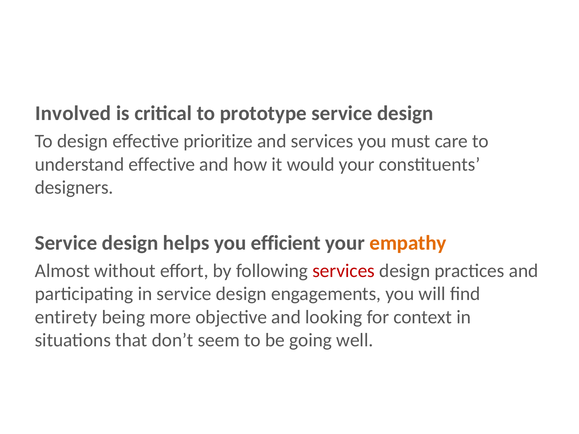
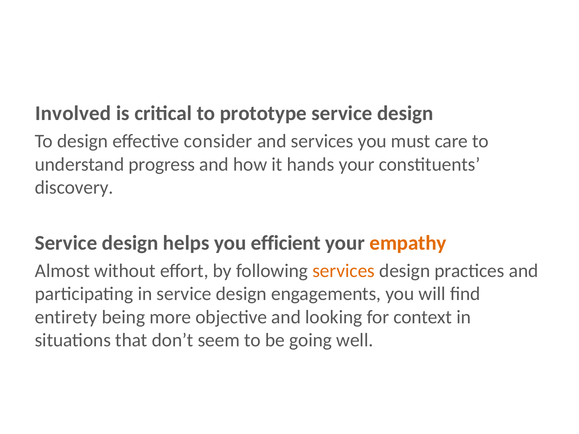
prioritize: prioritize -> consider
understand effective: effective -> progress
would: would -> hands
designers: designers -> discovery
services at (344, 271) colour: red -> orange
